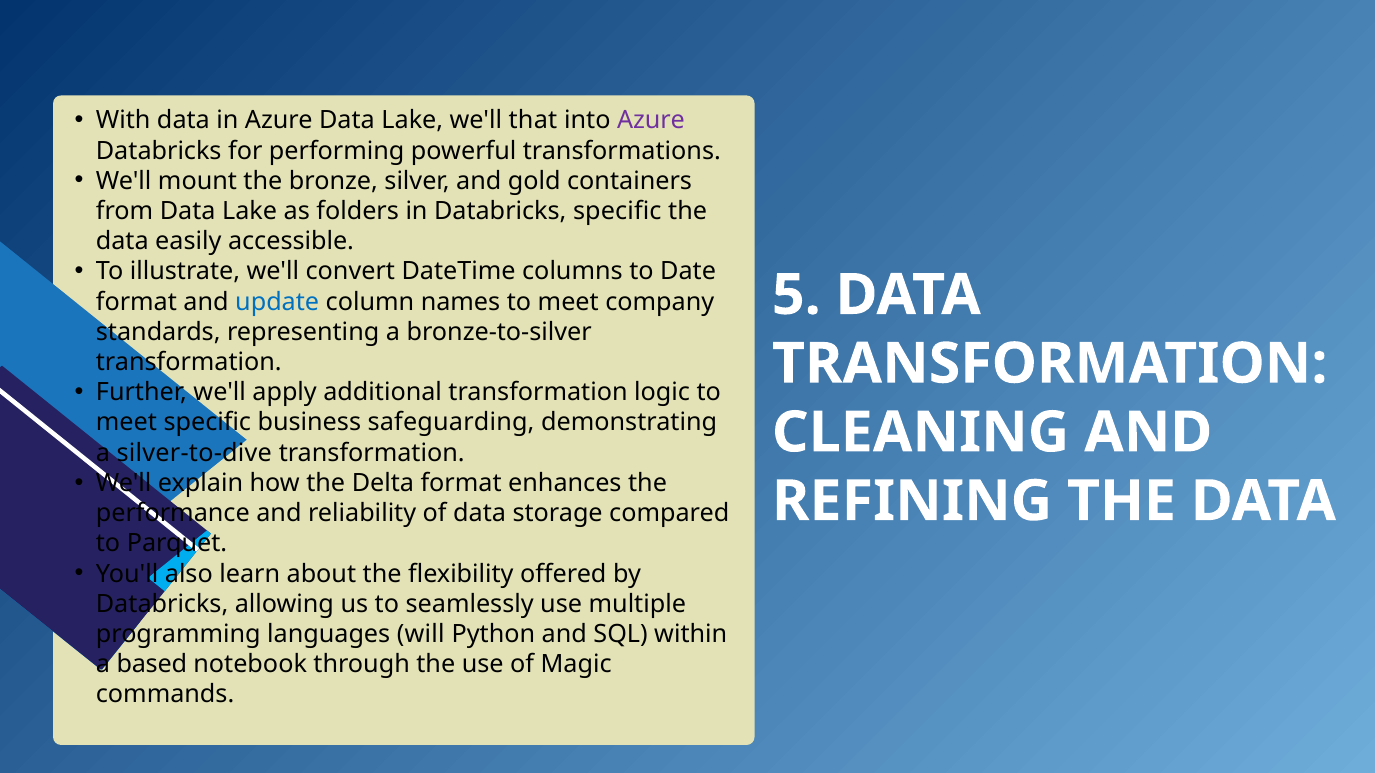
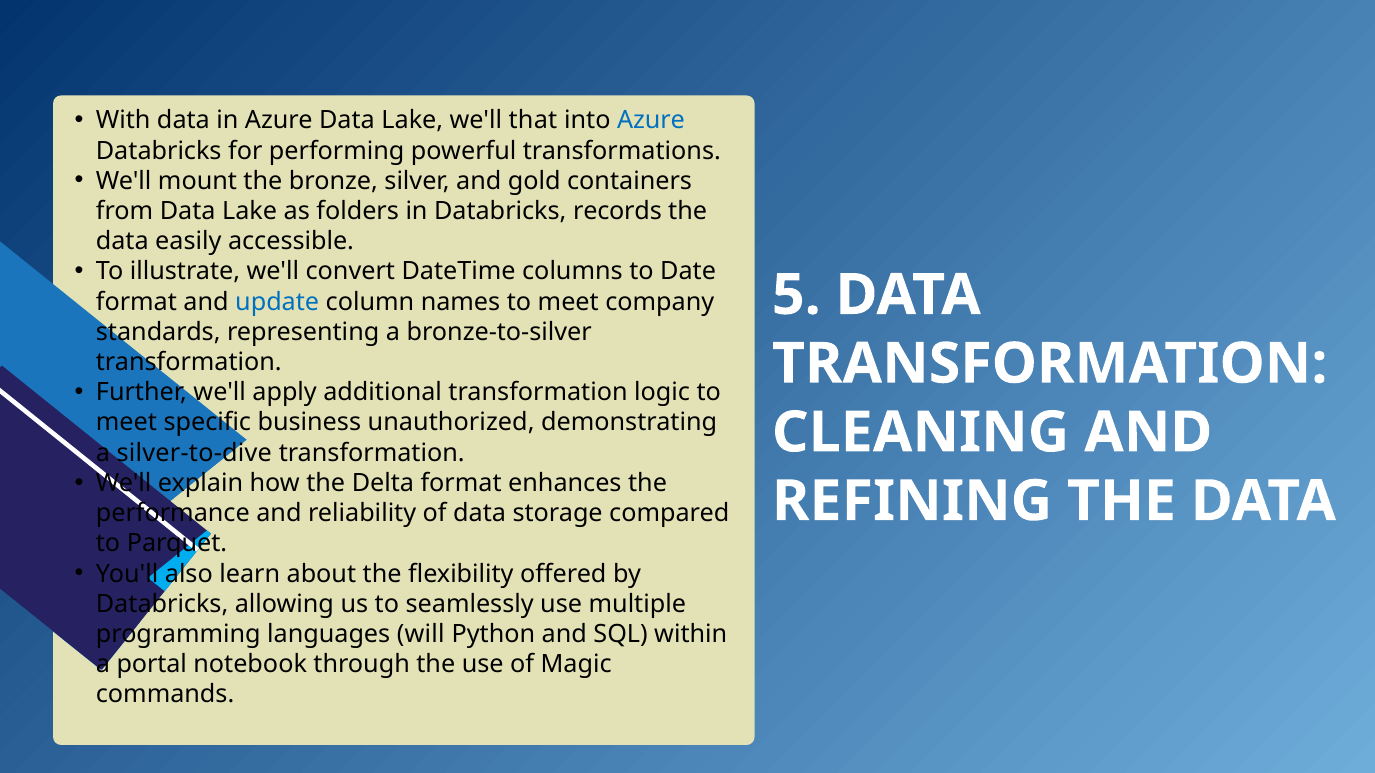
Azure at (651, 121) colour: purple -> blue
Databricks specific: specific -> records
safeguarding: safeguarding -> unauthorized
based: based -> portal
